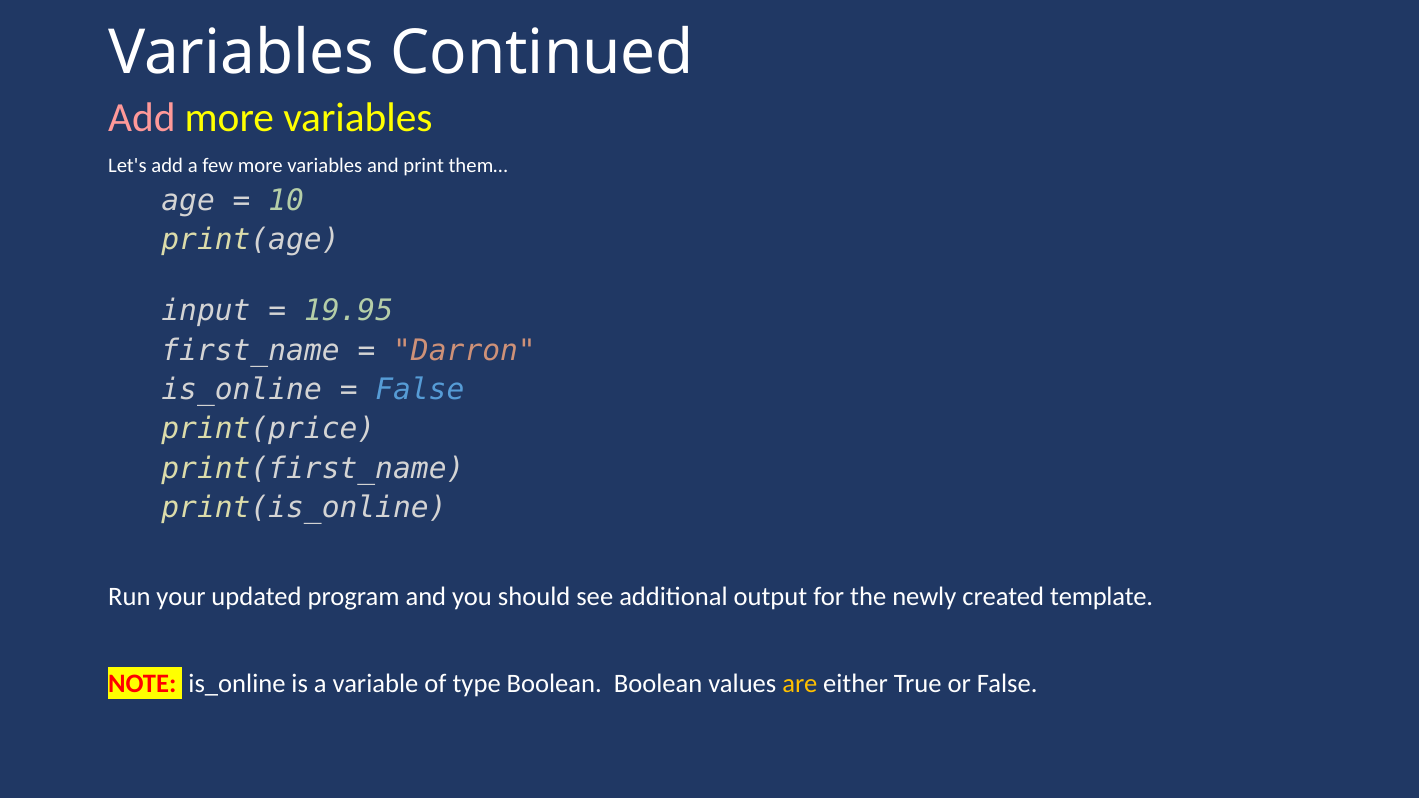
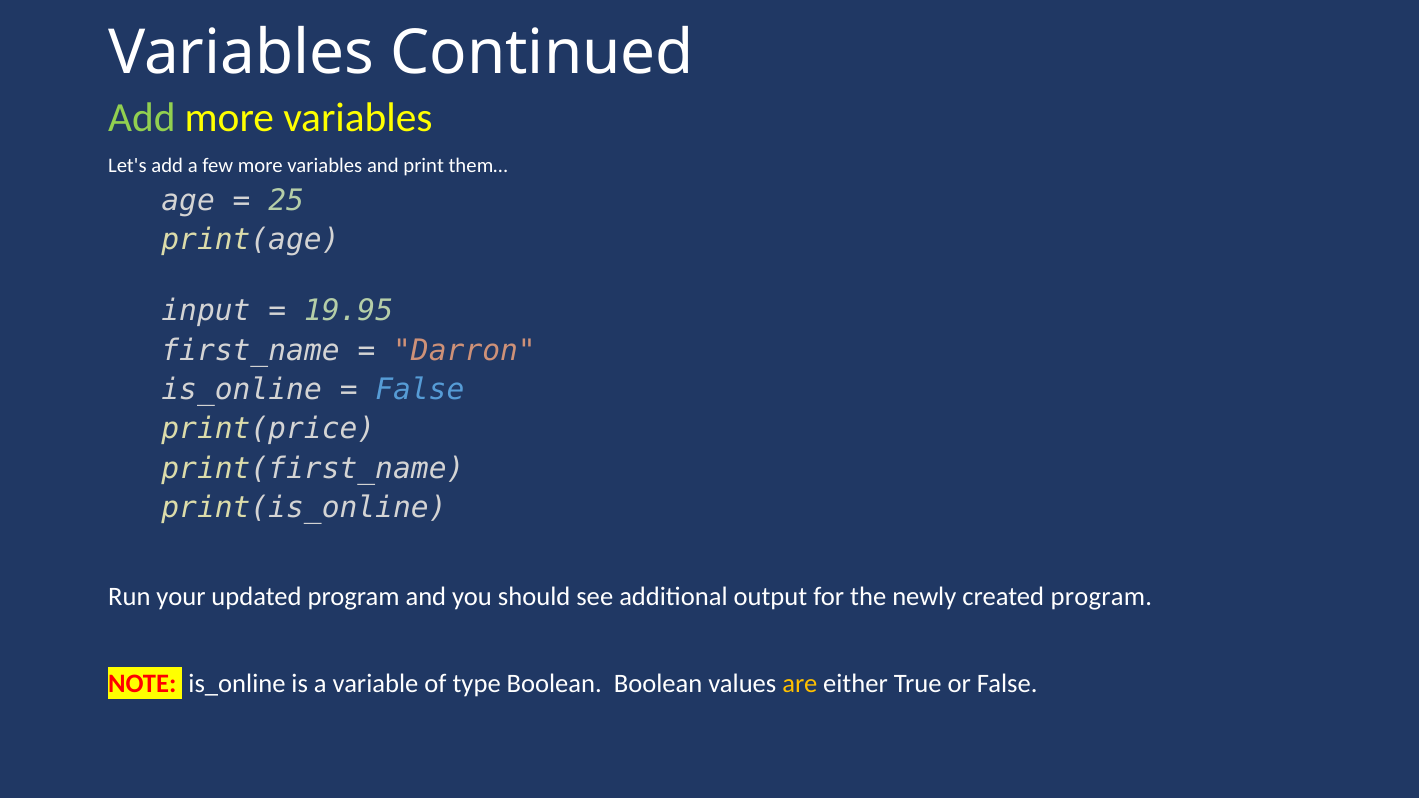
Add at (142, 117) colour: pink -> light green
10: 10 -> 25
created template: template -> program
